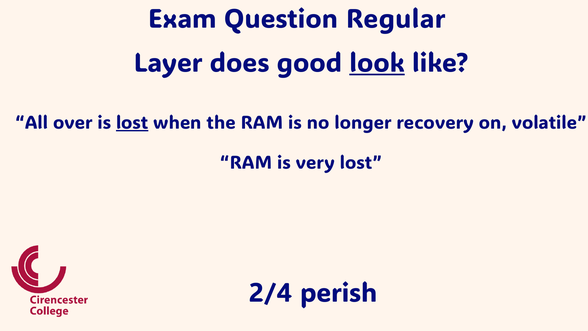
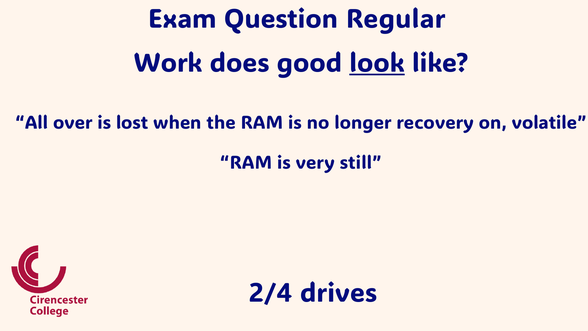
Layer: Layer -> Work
lost at (132, 123) underline: present -> none
very lost: lost -> still
perish: perish -> drives
